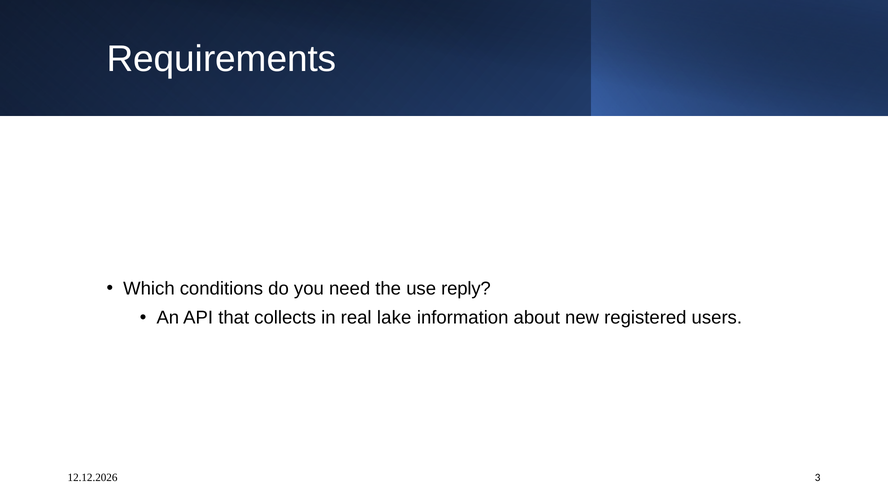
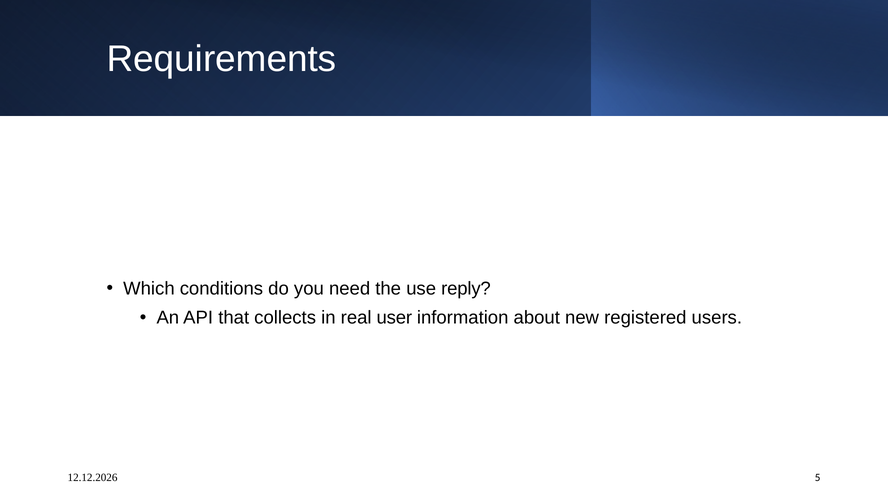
lake: lake -> user
3: 3 -> 5
